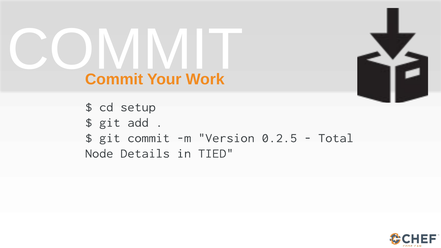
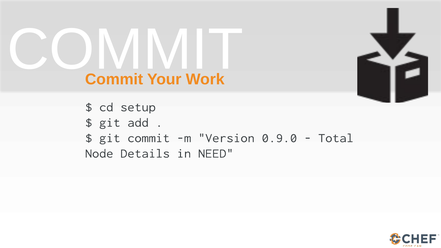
0.2.5: 0.2.5 -> 0.9.0
TIED: TIED -> NEED
